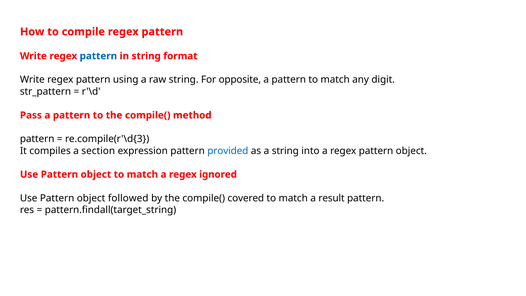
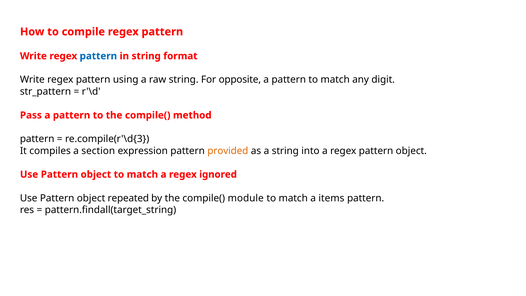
provided colour: blue -> orange
followed: followed -> repeated
covered: covered -> module
result: result -> items
